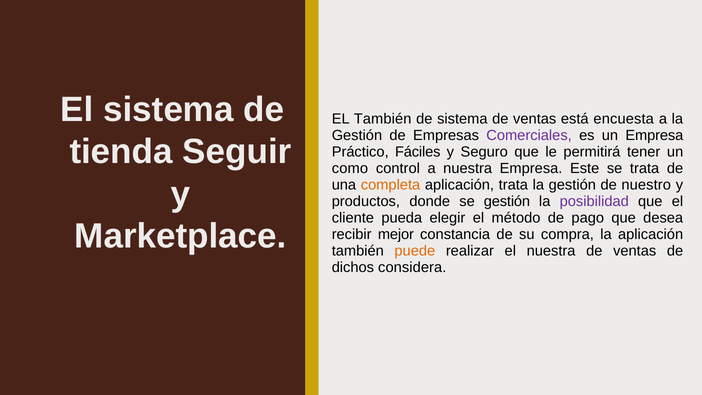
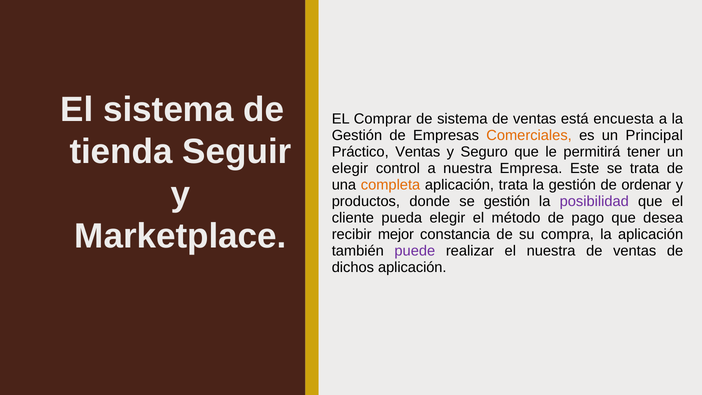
EL También: También -> Comprar
Comerciales colour: purple -> orange
un Empresa: Empresa -> Principal
Práctico Fáciles: Fáciles -> Ventas
como at (350, 168): como -> elegir
nuestro: nuestro -> ordenar
puede colour: orange -> purple
dichos considera: considera -> aplicación
